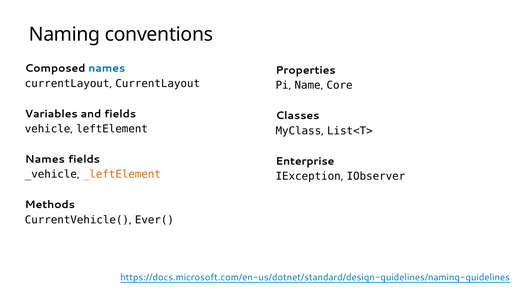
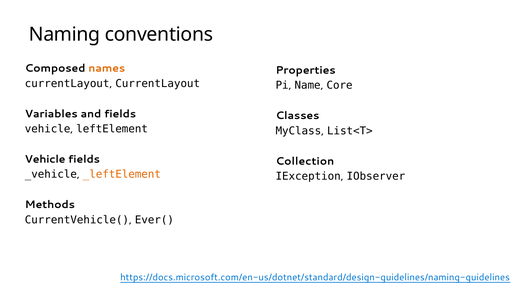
names at (107, 68) colour: blue -> orange
Names at (45, 159): Names -> Vehicle
Enterprise: Enterprise -> Collection
